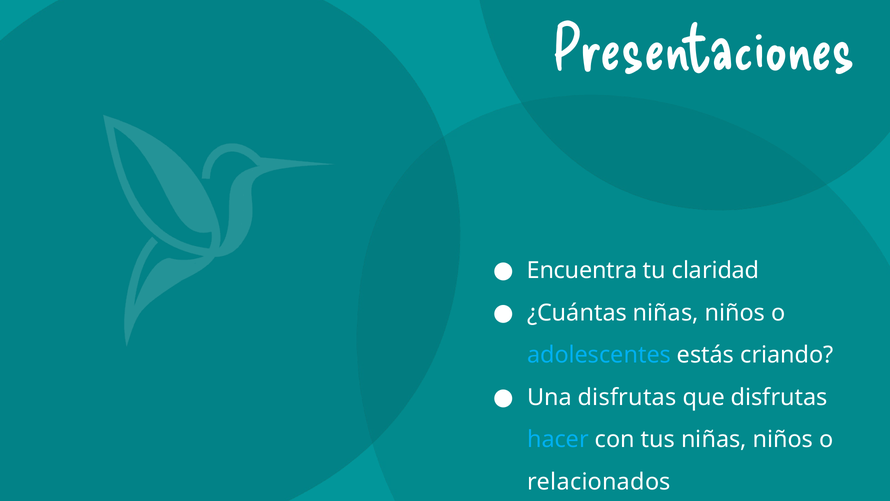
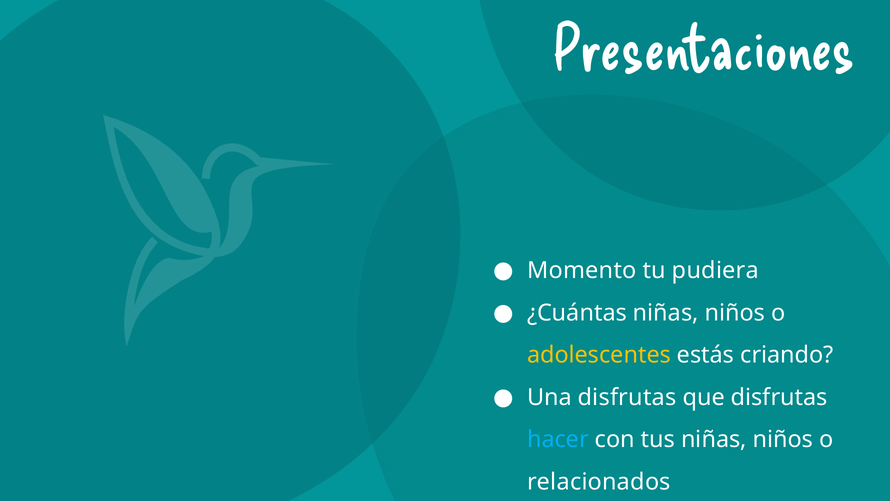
Encuentra: Encuentra -> Momento
claridad: claridad -> pudiera
adolescentes colour: light blue -> yellow
